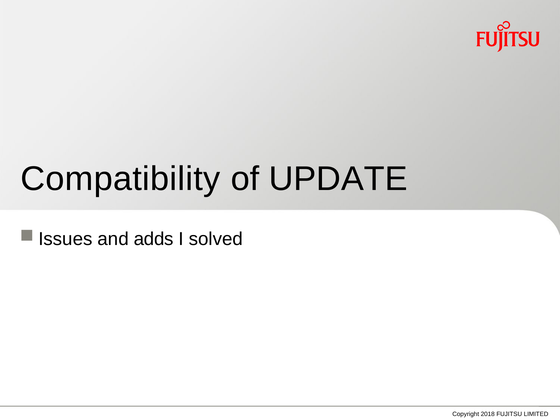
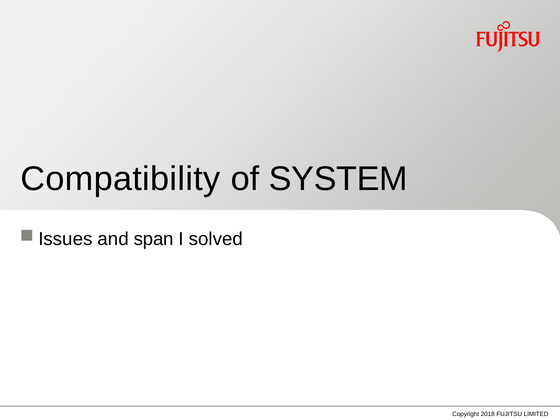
UPDATE: UPDATE -> SYSTEM
adds: adds -> span
